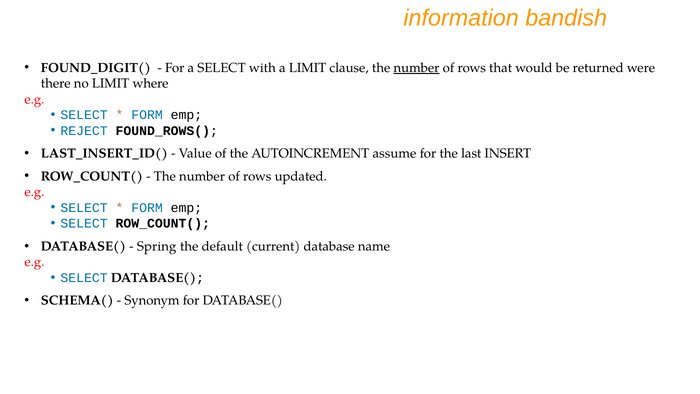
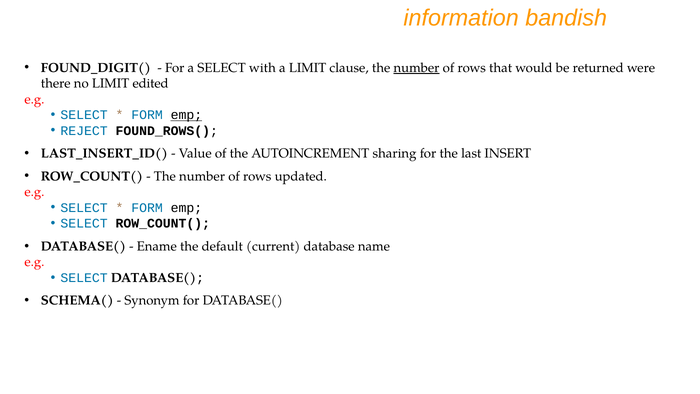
where: where -> edited
emp at (186, 115) underline: none -> present
assume: assume -> sharing
Spring: Spring -> Ename
